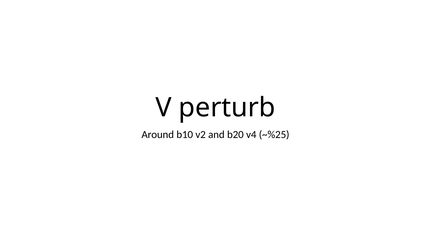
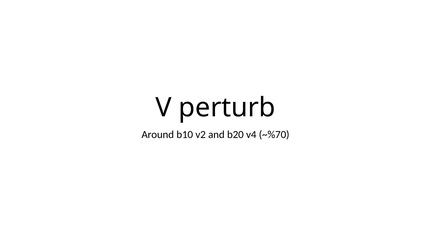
~%25: ~%25 -> ~%70
